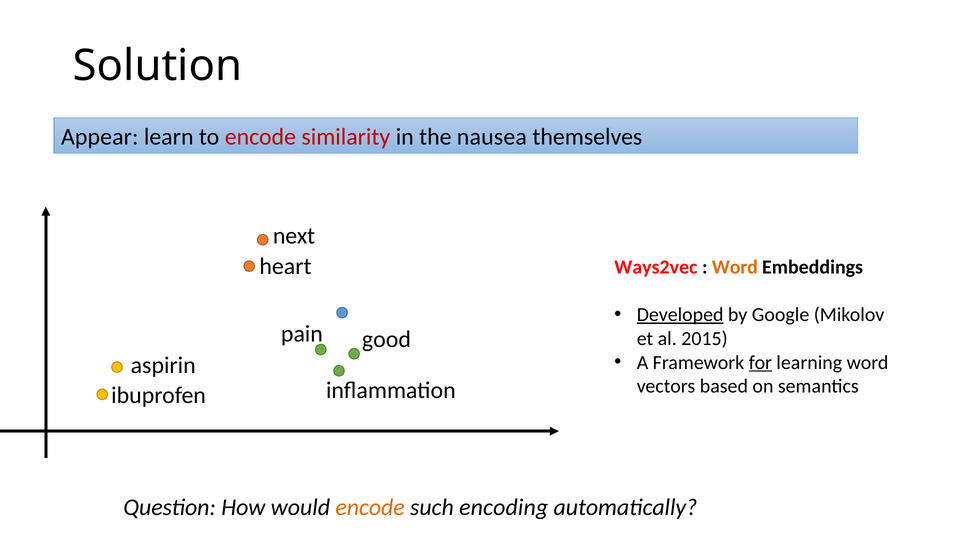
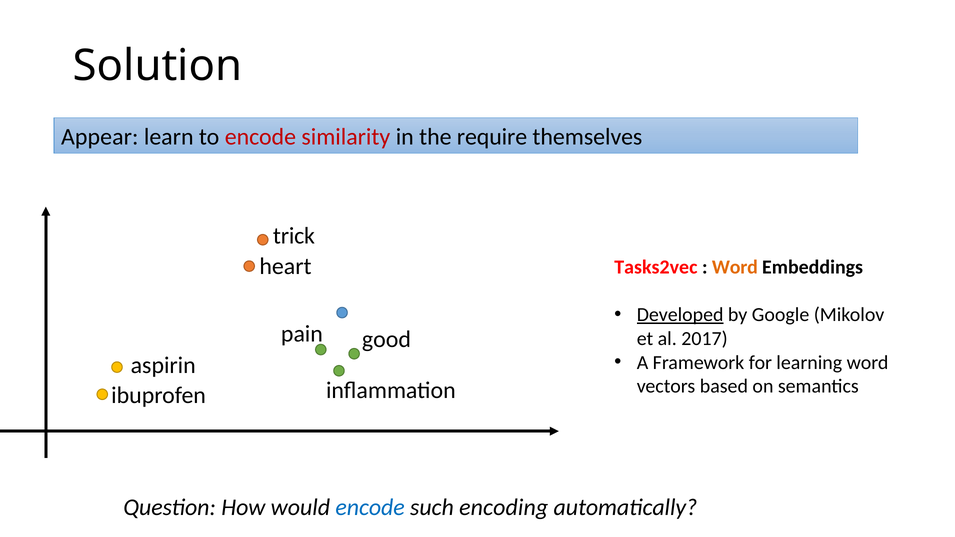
nausea: nausea -> require
next: next -> trick
Ways2vec: Ways2vec -> Tasks2vec
2015: 2015 -> 2017
for underline: present -> none
encode at (370, 507) colour: orange -> blue
